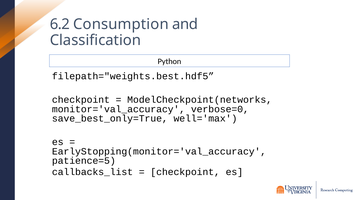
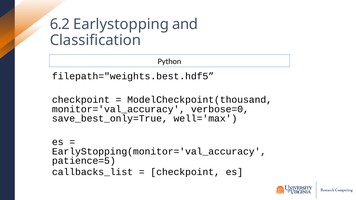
Consumption: Consumption -> Earlystopping
ModelCheckpoint(networks: ModelCheckpoint(networks -> ModelCheckpoint(thousand
